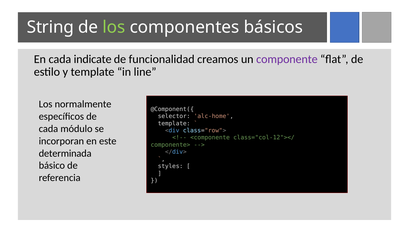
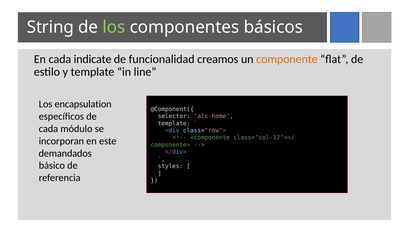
componente colour: purple -> orange
normalmente: normalmente -> encapsulation
determinada: determinada -> demandados
